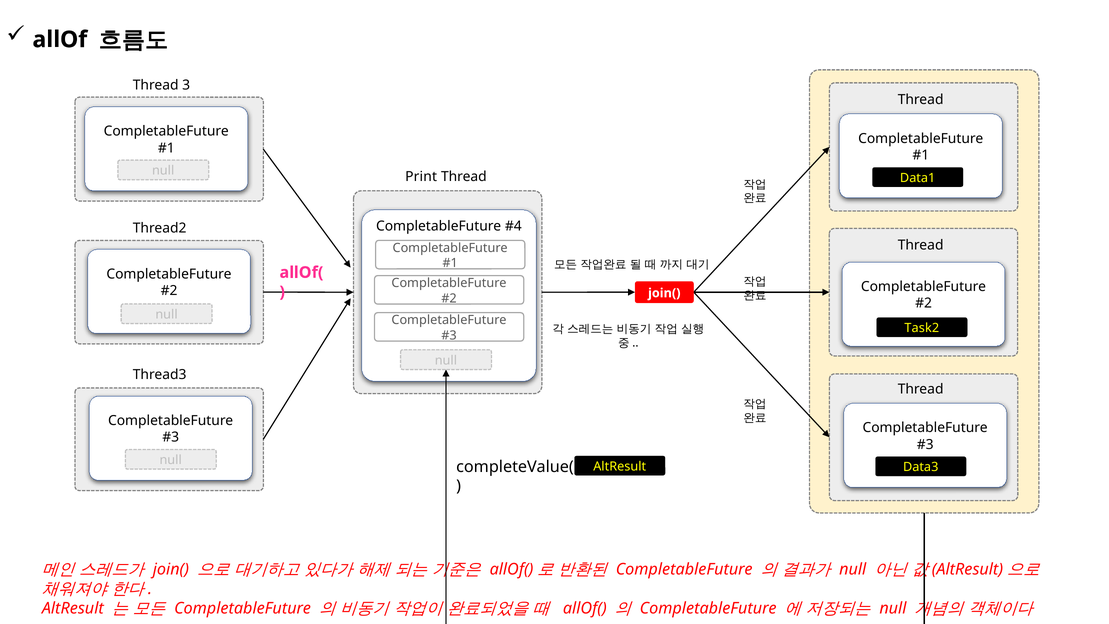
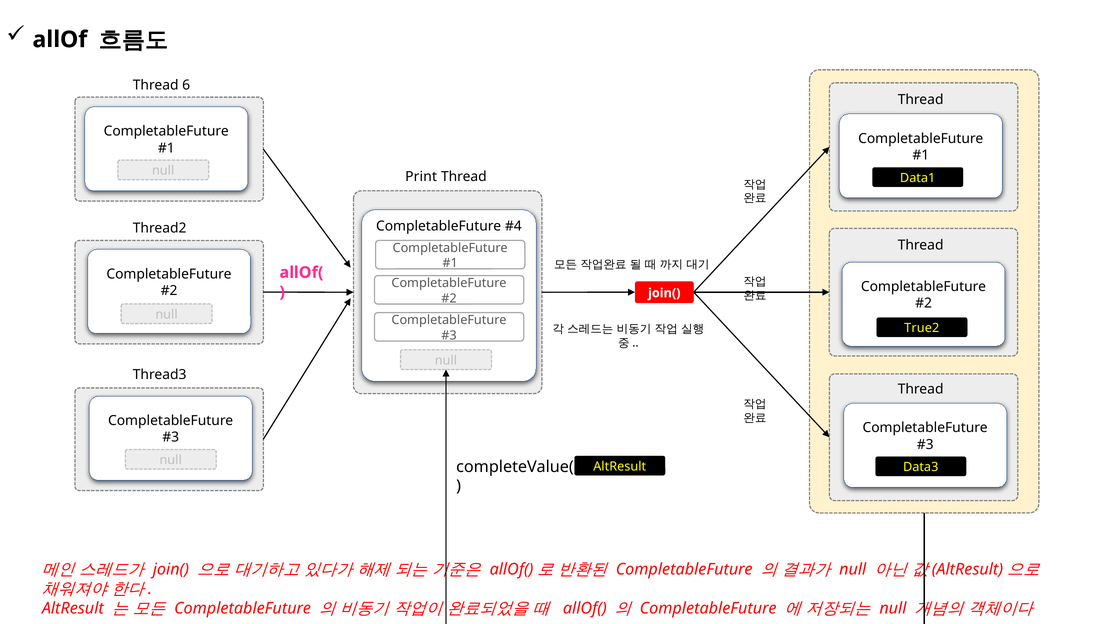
3: 3 -> 6
Task2: Task2 -> True2
